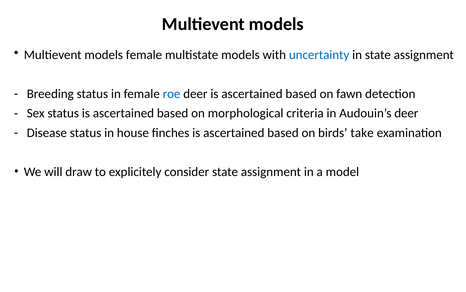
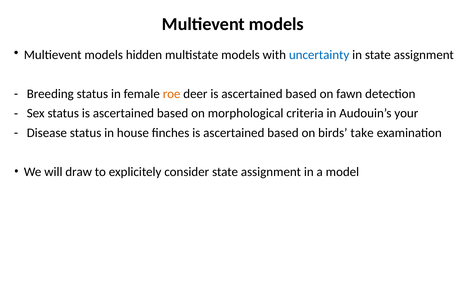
models female: female -> hidden
roe colour: blue -> orange
Audouin’s deer: deer -> your
